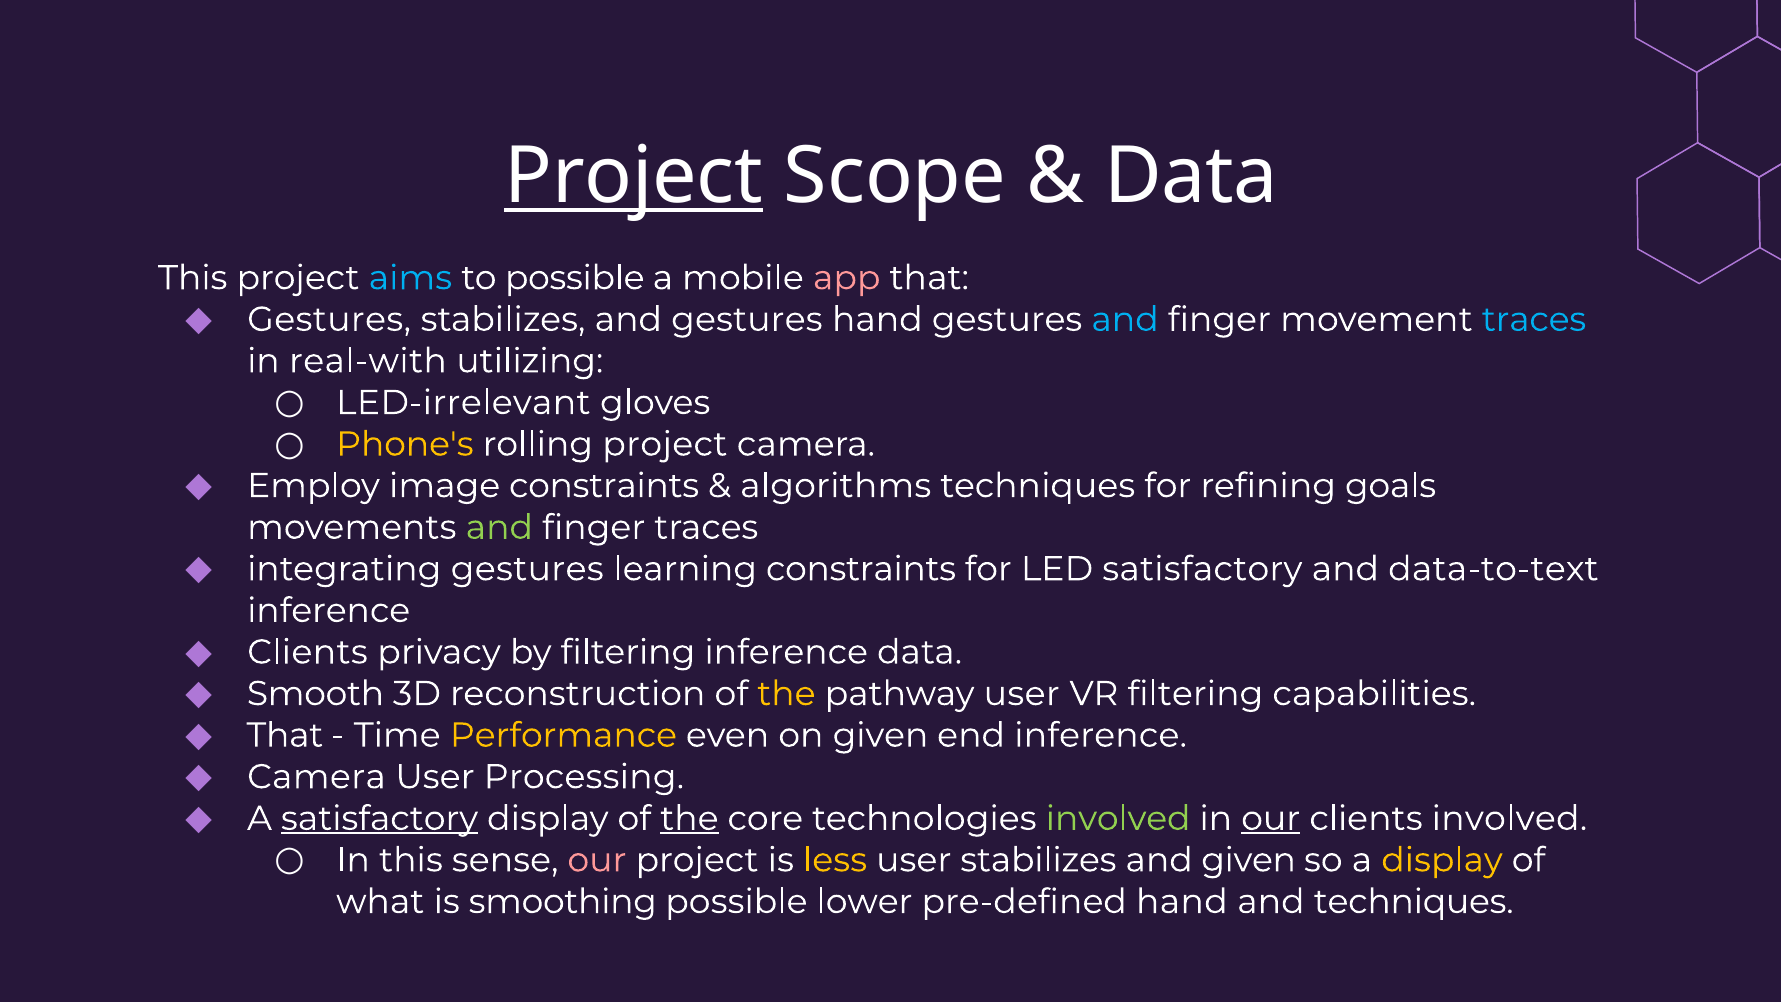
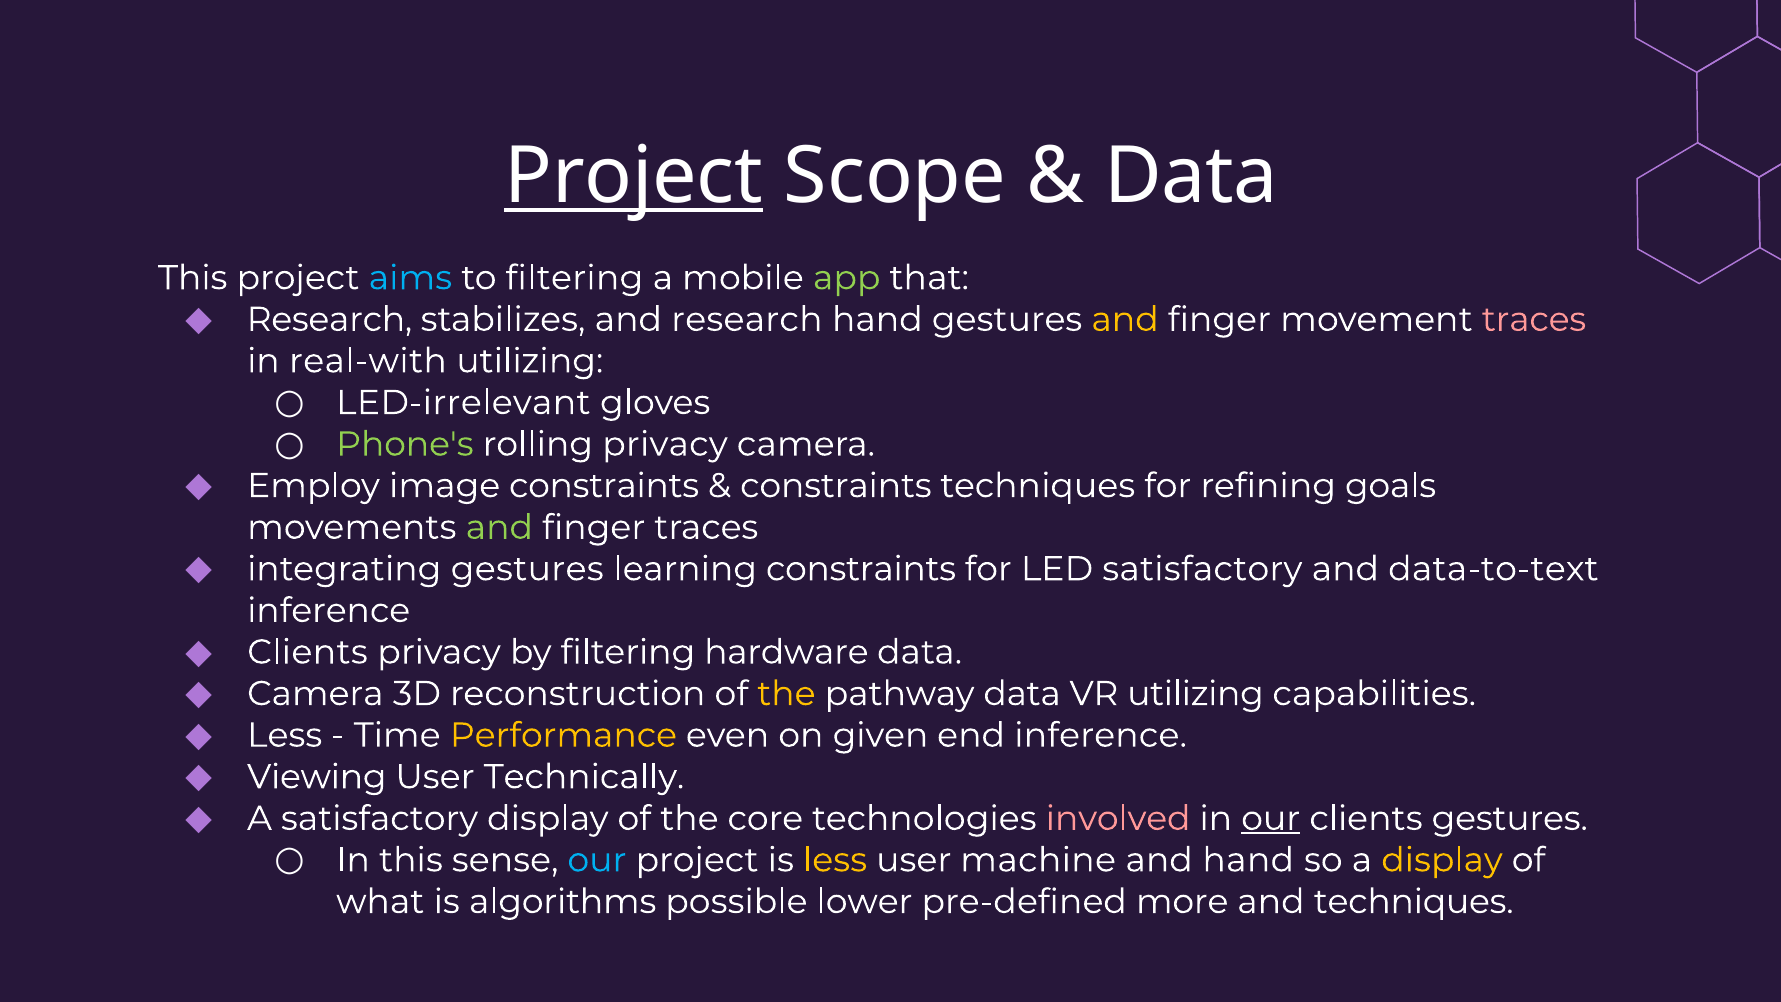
to possible: possible -> filtering
app colour: pink -> light green
Gestures at (329, 319): Gestures -> Research
and gestures: gestures -> research
and at (1125, 319) colour: light blue -> yellow
traces at (1534, 319) colour: light blue -> pink
Phone's colour: yellow -> light green
rolling project: project -> privacy
algorithms at (836, 486): algorithms -> constraints
filtering inference: inference -> hardware
Smooth at (315, 694): Smooth -> Camera
pathway user: user -> data
VR filtering: filtering -> utilizing
That at (285, 735): That -> Less
Camera at (316, 777): Camera -> Viewing
Processing: Processing -> Technically
satisfactory at (379, 818) underline: present -> none
the at (689, 818) underline: present -> none
involved at (1118, 818) colour: light green -> pink
clients involved: involved -> gestures
our at (597, 860) colour: pink -> light blue
user stabilizes: stabilizes -> machine
and given: given -> hand
smoothing: smoothing -> algorithms
pre-defined hand: hand -> more
